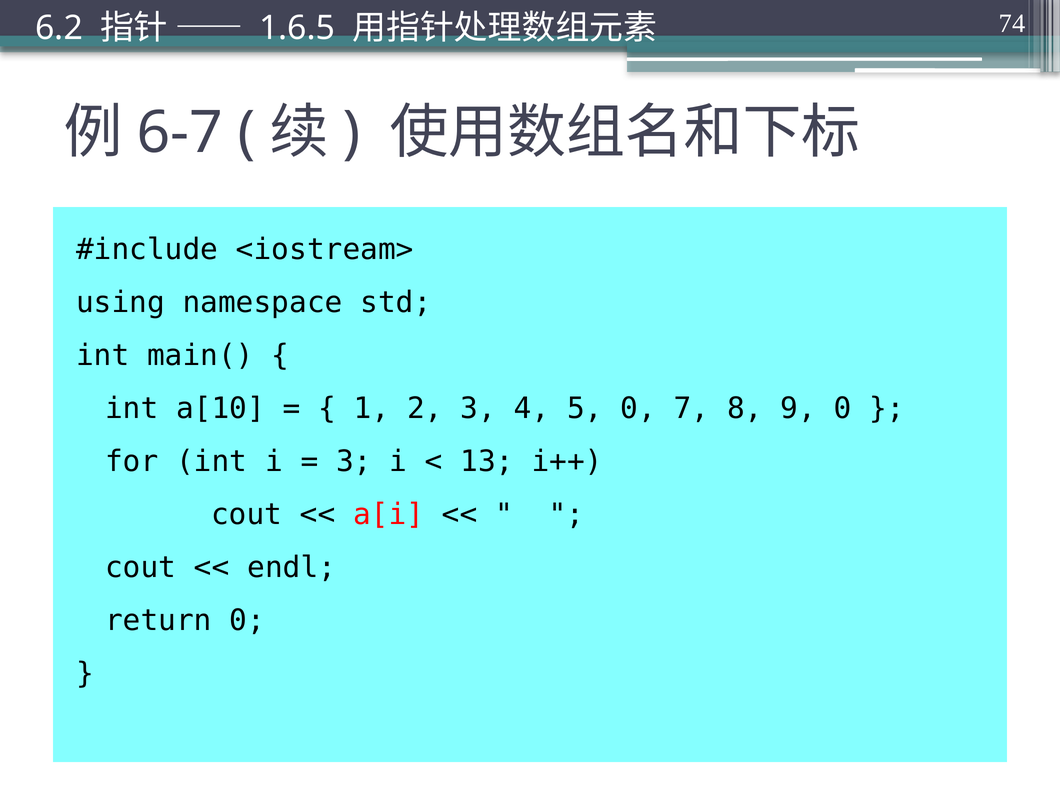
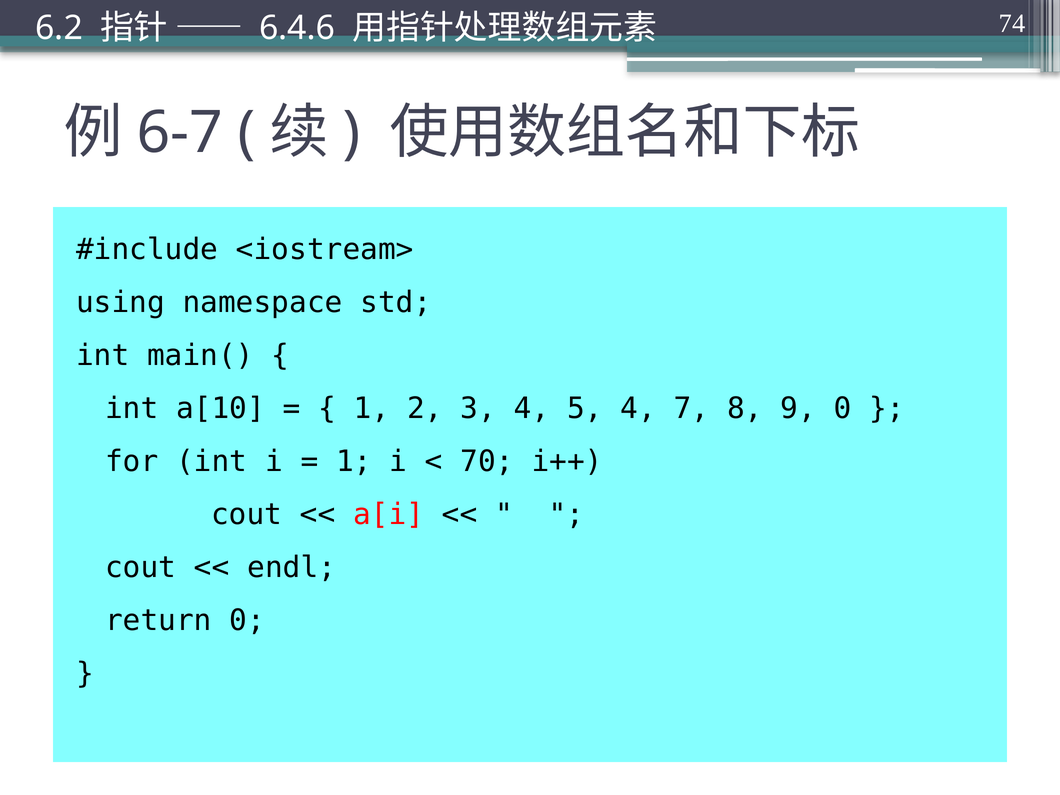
1.6.5: 1.6.5 -> 6.4.6
5 0: 0 -> 4
3 at (354, 462): 3 -> 1
13: 13 -> 70
